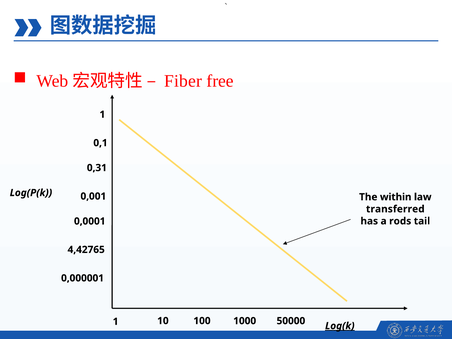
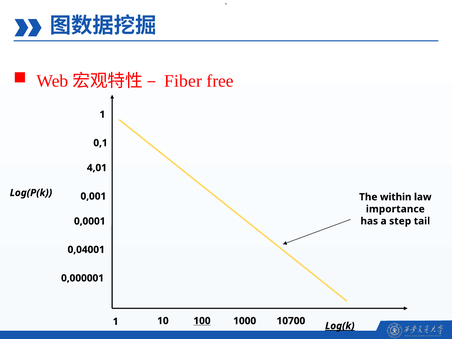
0,31: 0,31 -> 4,01
transferred: transferred -> importance
rods: rods -> step
4,42765: 4,42765 -> 0,04001
50000: 50000 -> 10700
100 underline: none -> present
